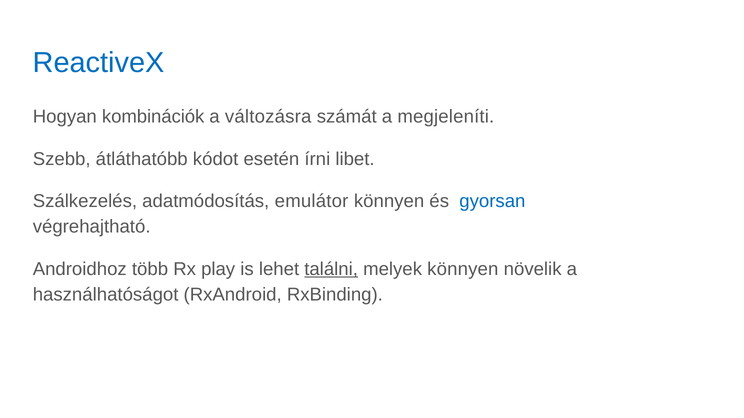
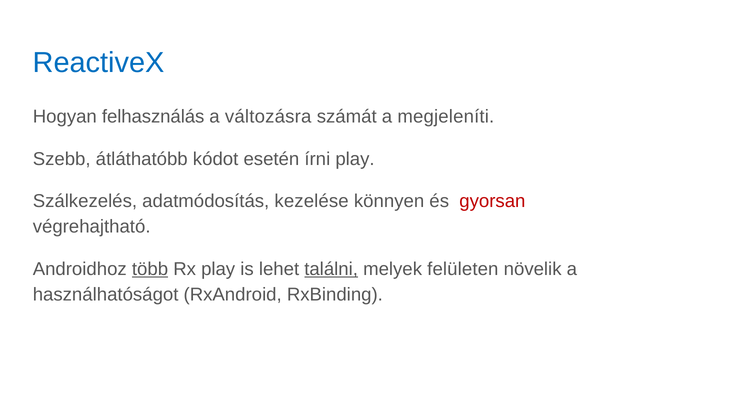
kombinációk: kombinációk -> felhasználás
írni libet: libet -> play
emulátor: emulátor -> kezelése
gyorsan colour: blue -> red
több underline: none -> present
melyek könnyen: könnyen -> felületen
